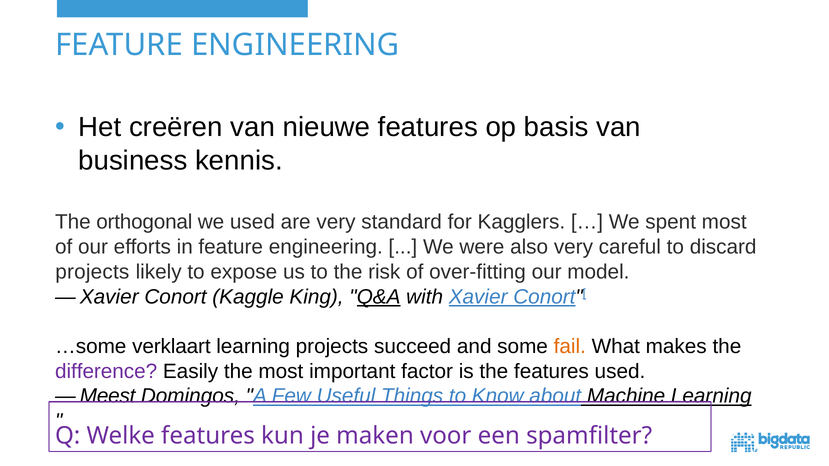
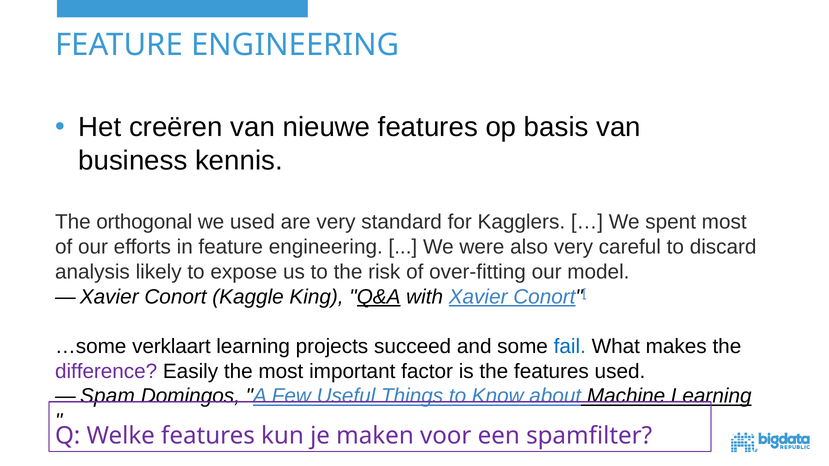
projects at (92, 272): projects -> analysis
fail colour: orange -> blue
Meest: Meest -> Spam
